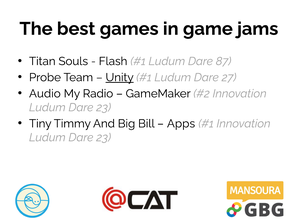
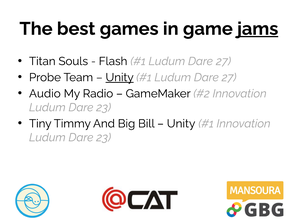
jams underline: none -> present
87 at (224, 61): 87 -> 27
Apps at (181, 124): Apps -> Unity
